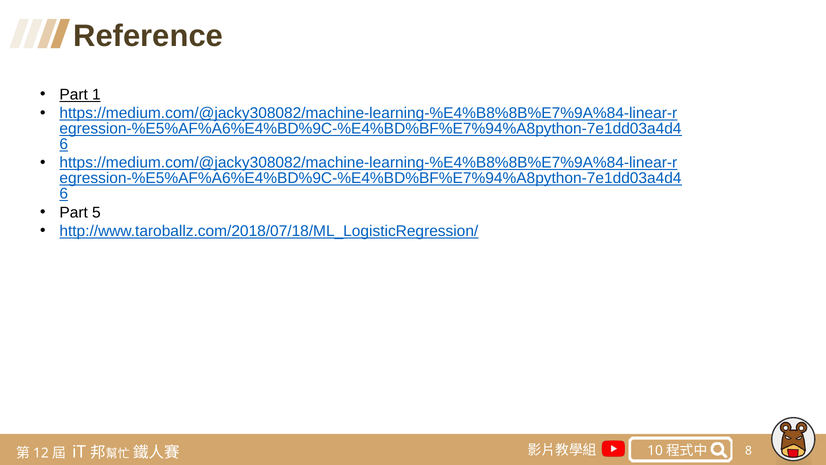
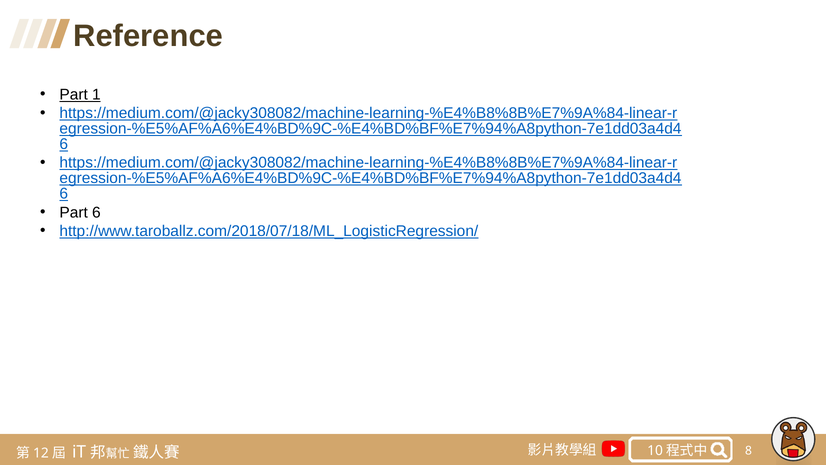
Part 5: 5 -> 6
